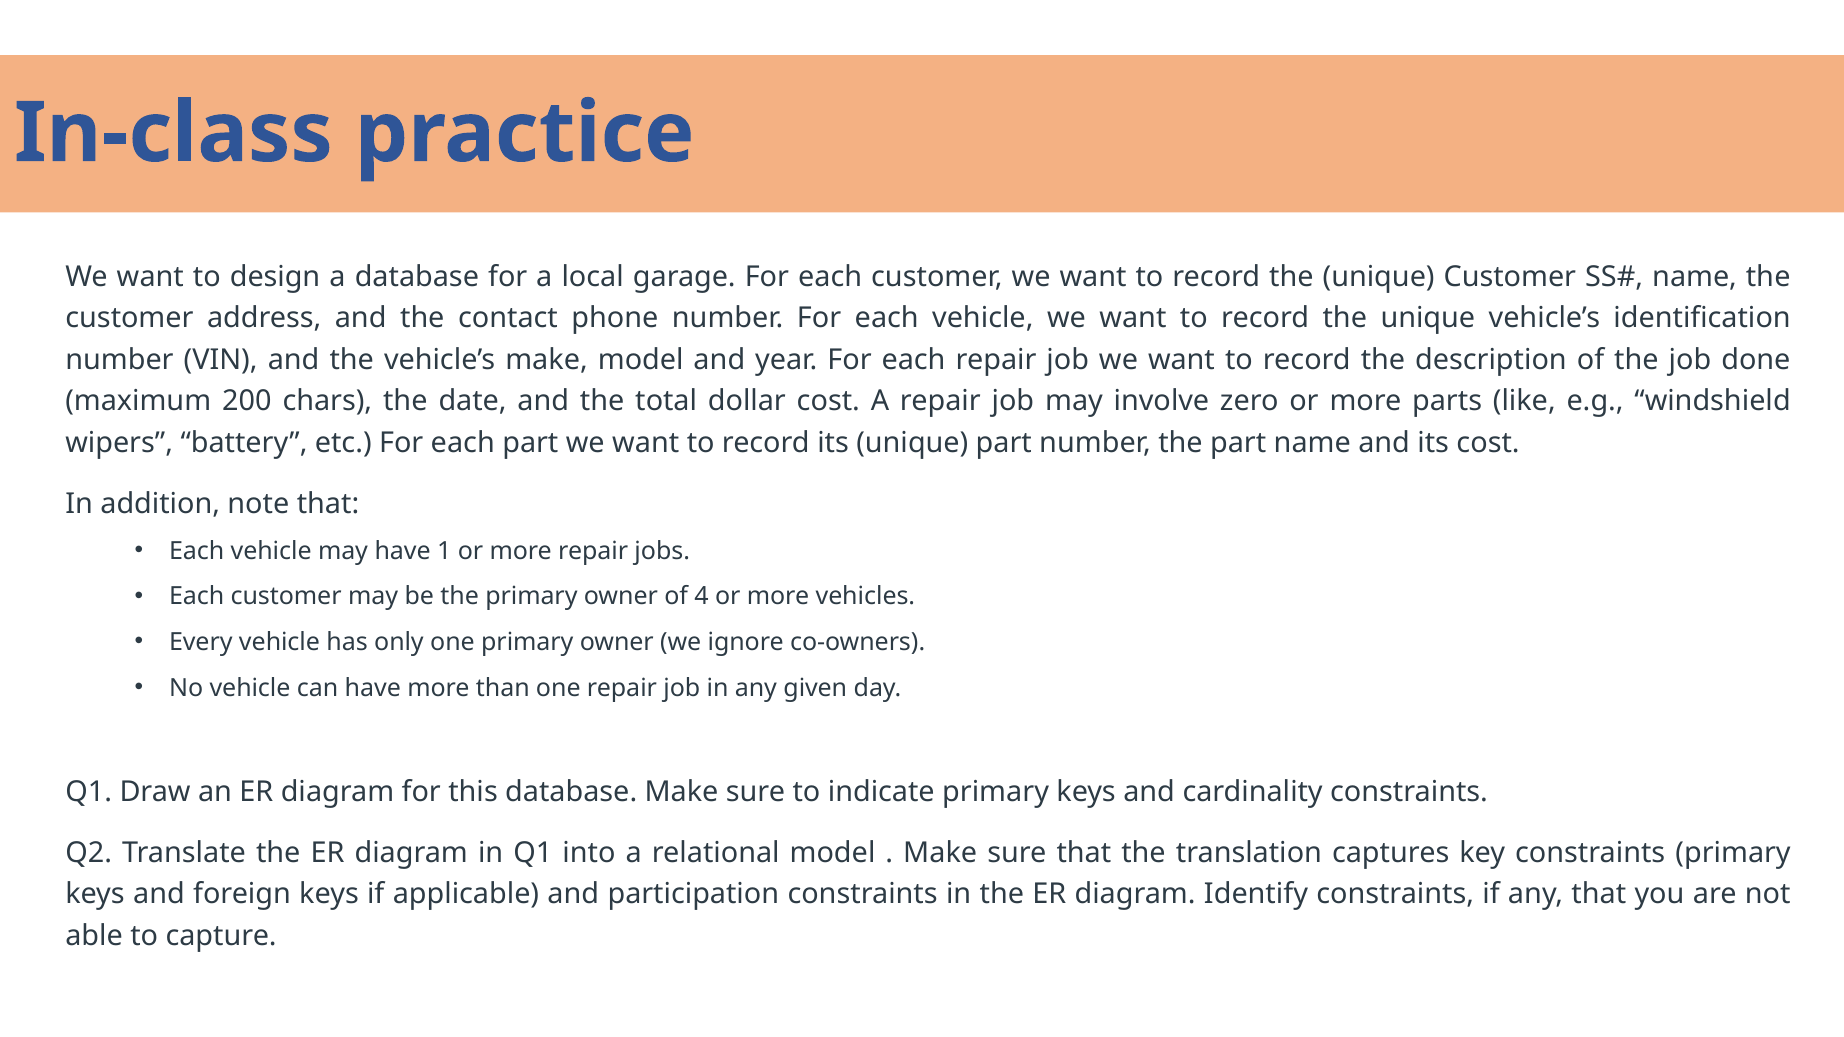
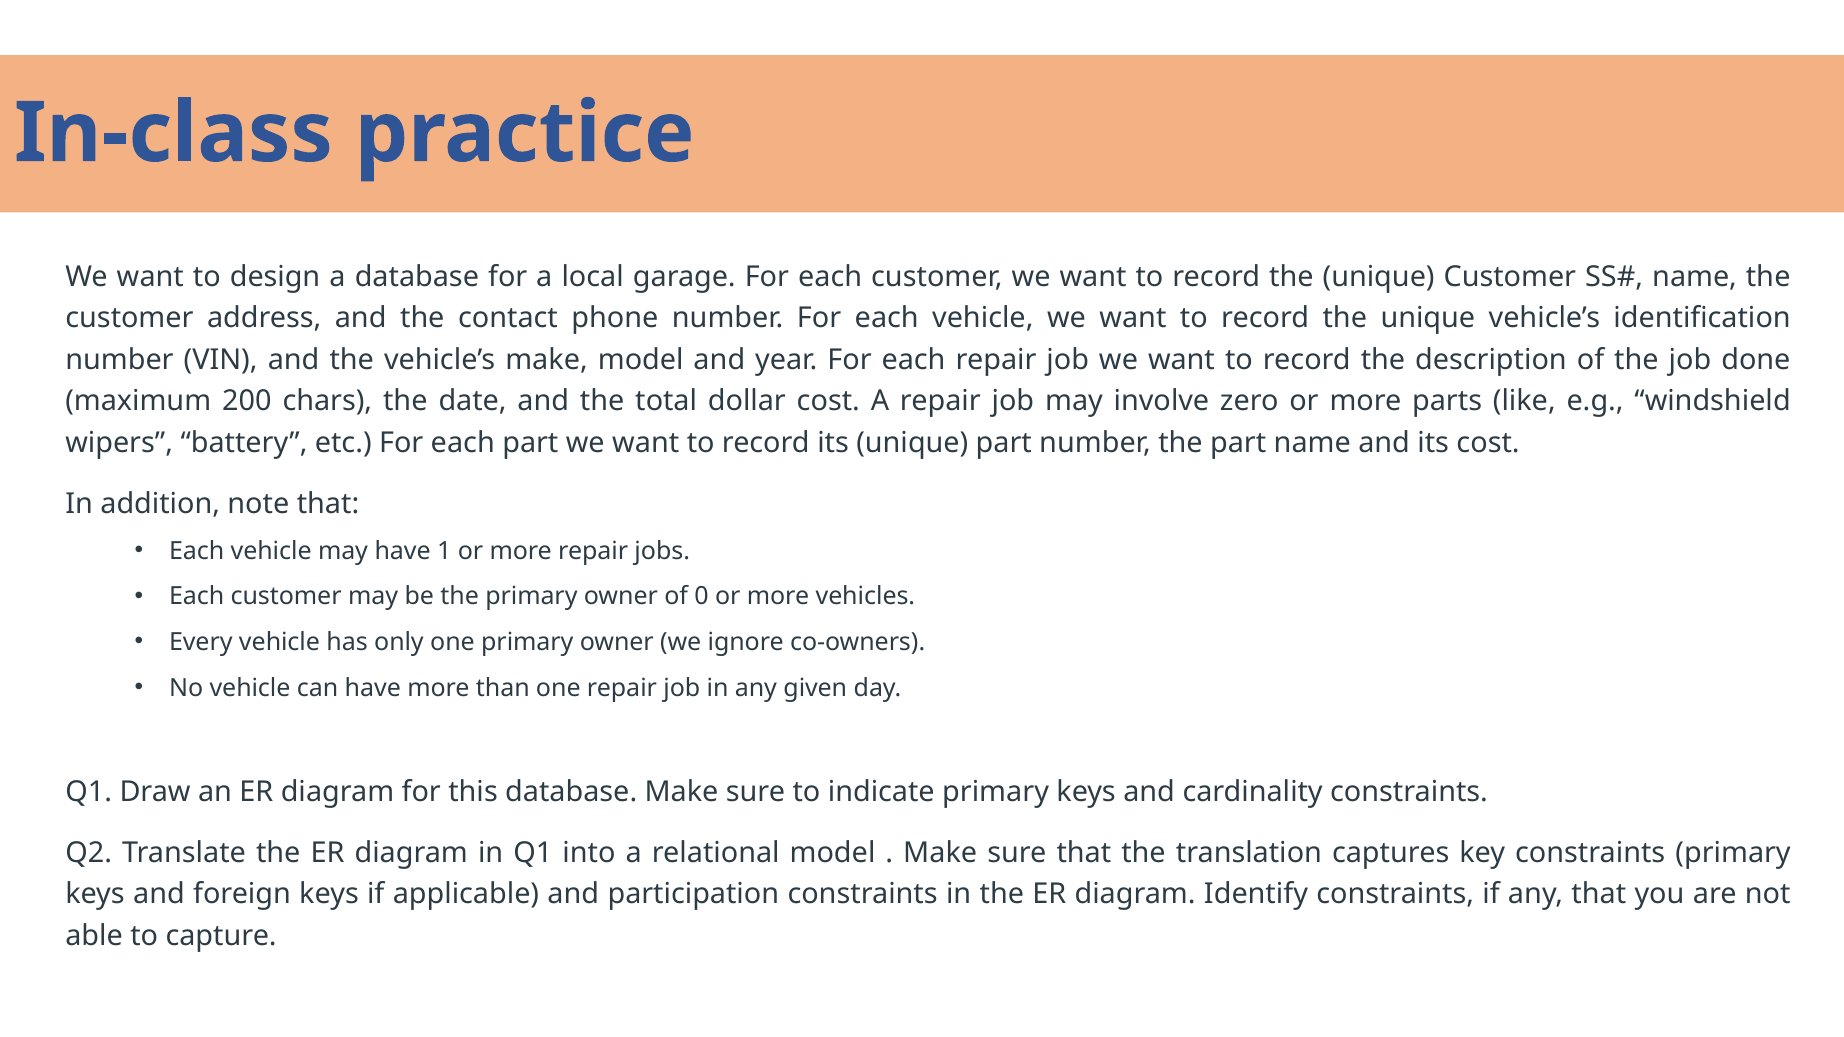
4: 4 -> 0
